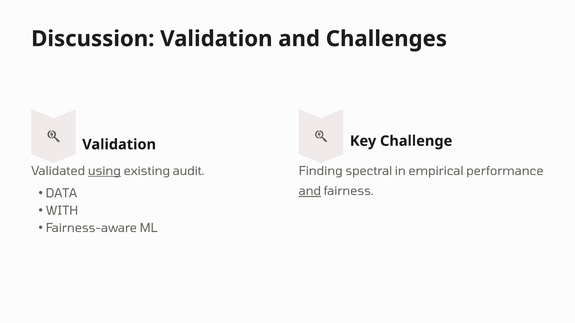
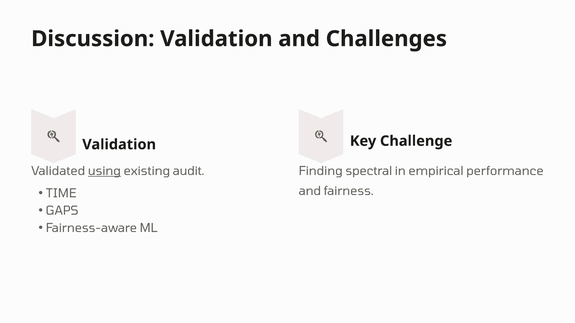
and at (310, 191) underline: present -> none
DATA: DATA -> TIME
WITH: WITH -> GAPS
